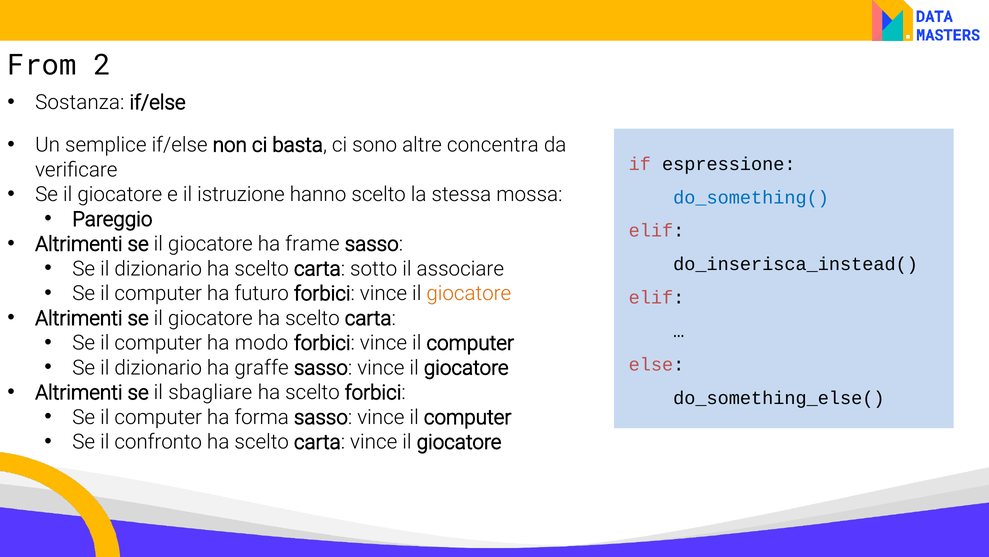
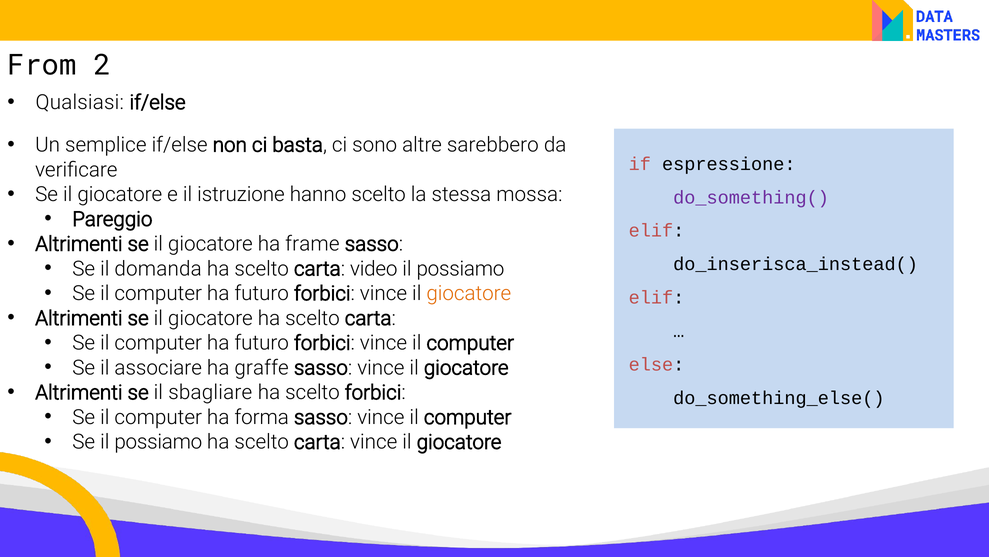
Sostanza: Sostanza -> Qualsiasi
concentra: concentra -> sarebbero
do_something( colour: blue -> purple
dizionario at (158, 268): dizionario -> domanda
sotto: sotto -> video
associare at (460, 268): associare -> possiamo
modo at (262, 343): modo -> futuro
dizionario at (158, 367): dizionario -> associare
Se il confronto: confronto -> possiamo
